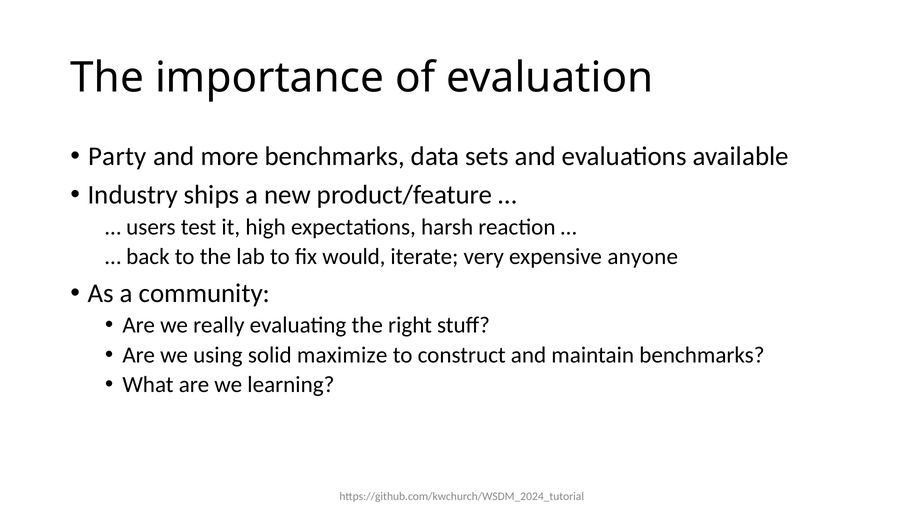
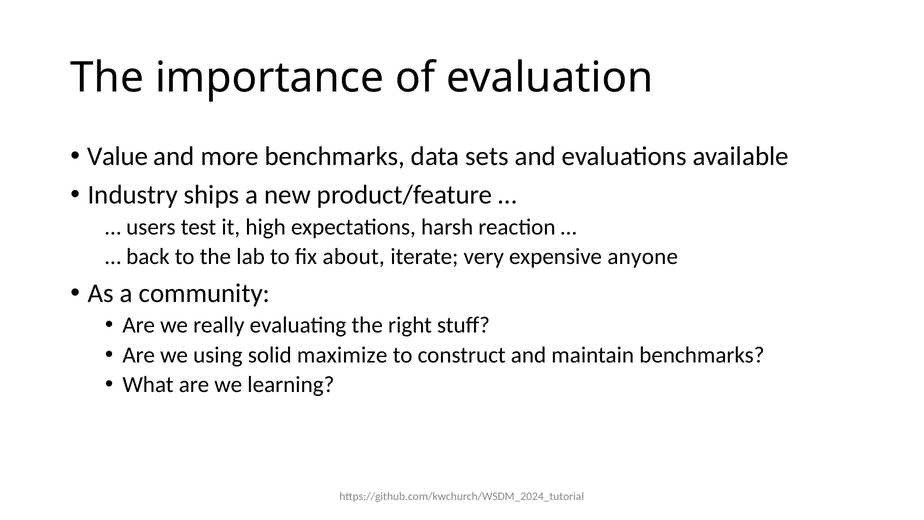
Party: Party -> Value
would: would -> about
